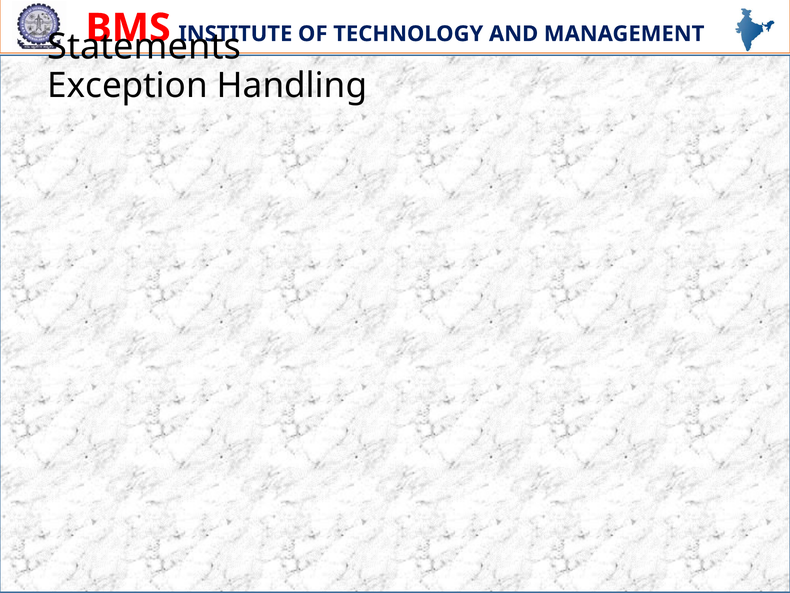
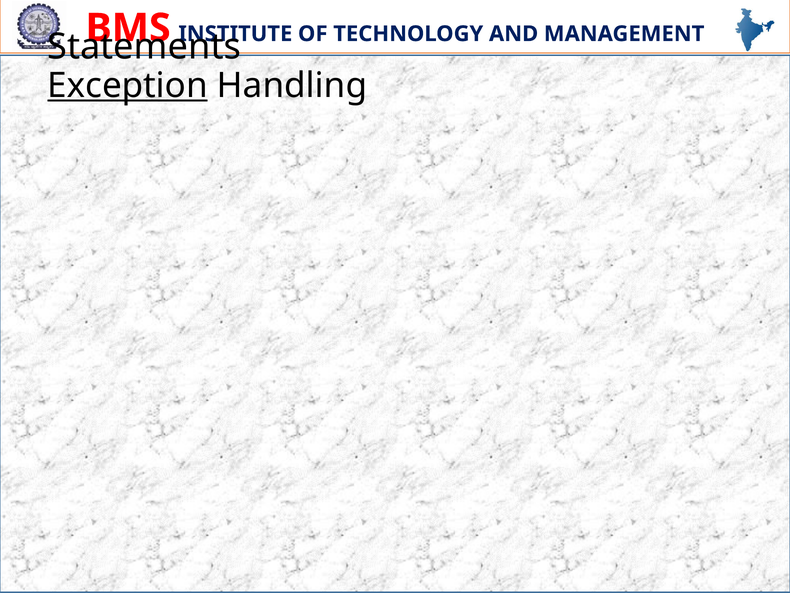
Exception underline: none -> present
